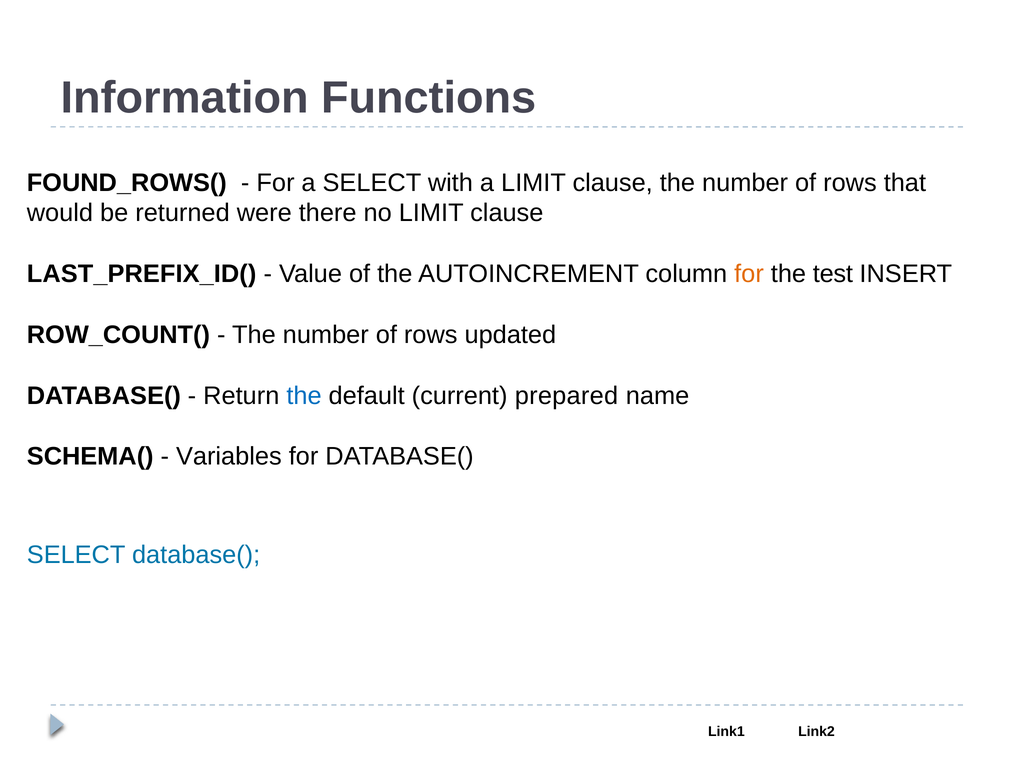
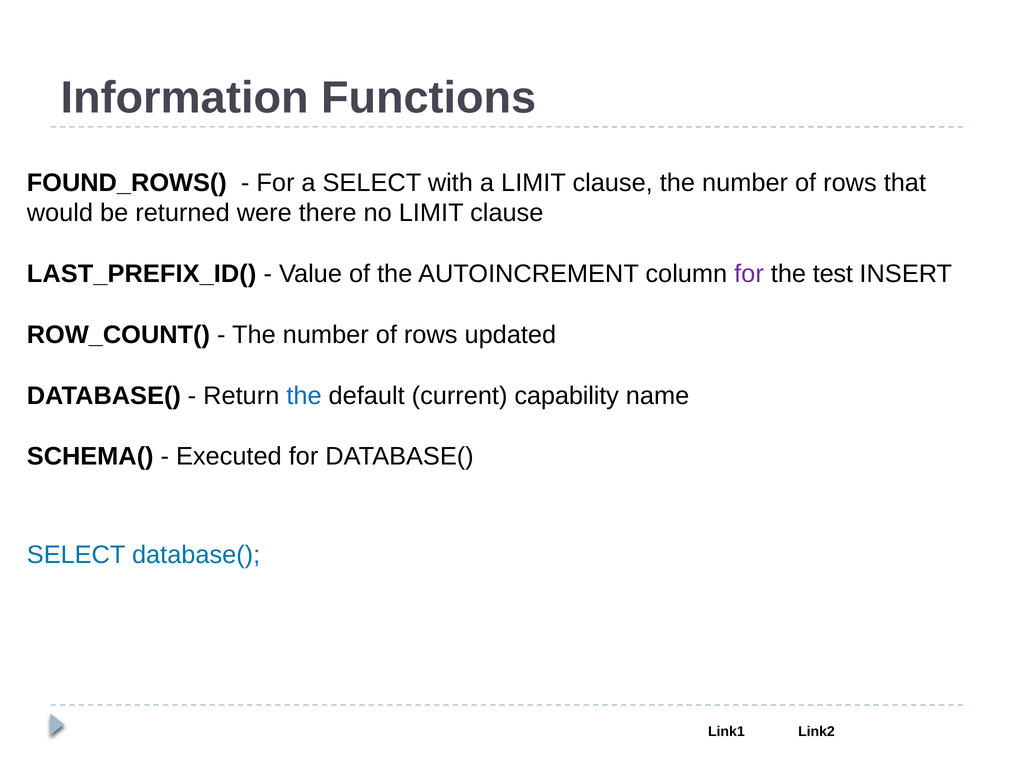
for at (749, 274) colour: orange -> purple
prepared: prepared -> capability
Variables: Variables -> Executed
